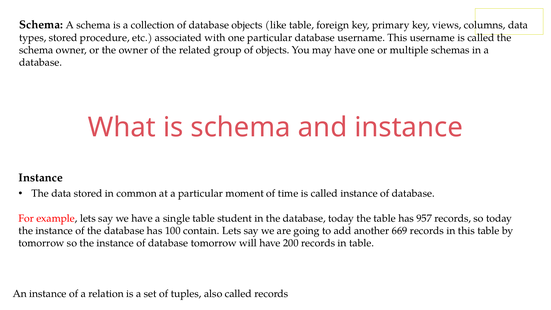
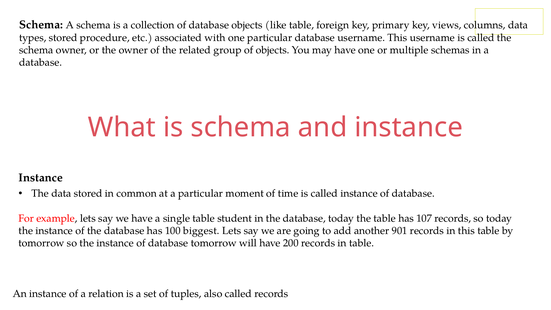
957: 957 -> 107
contain: contain -> biggest
669: 669 -> 901
